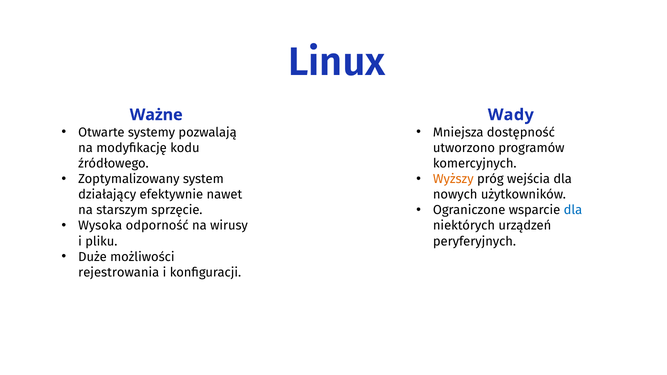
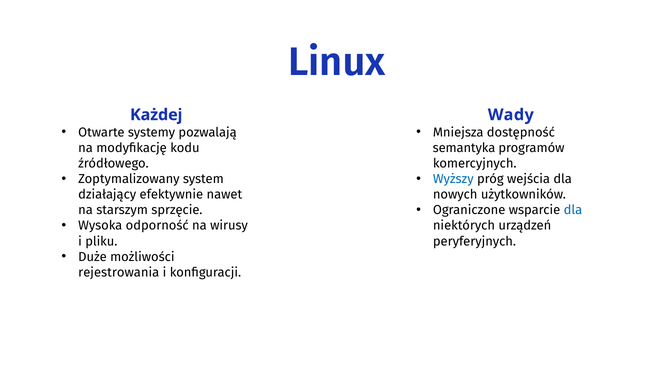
Ważne: Ważne -> Każdej
utworzono: utworzono -> semantyka
Wyższy colour: orange -> blue
